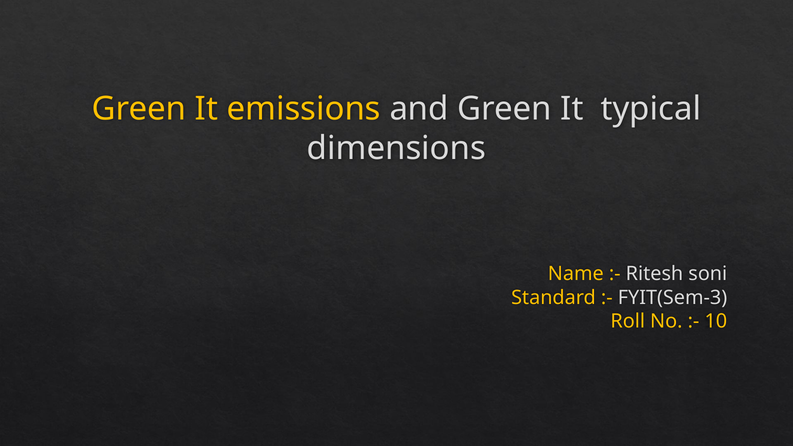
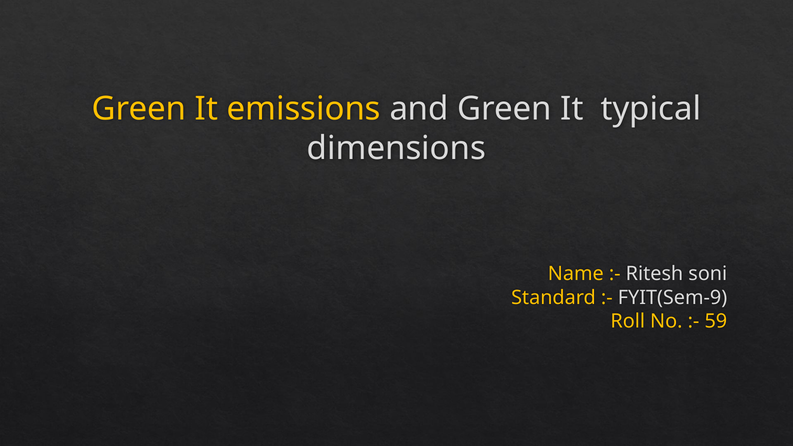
FYIT(Sem-3: FYIT(Sem-3 -> FYIT(Sem-9
10: 10 -> 59
